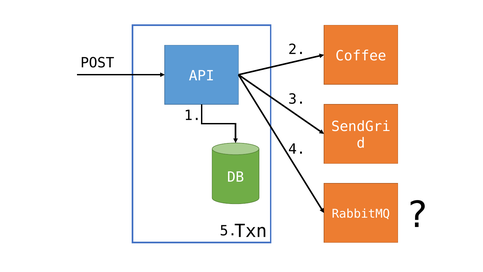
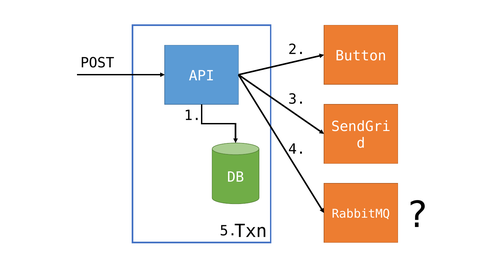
Coffee: Coffee -> Button
